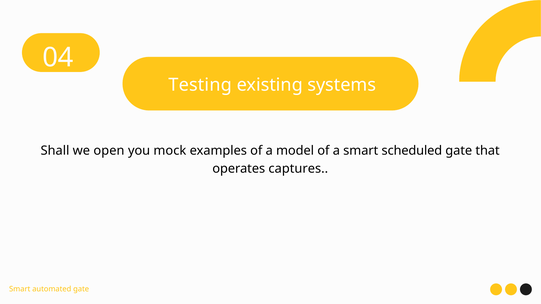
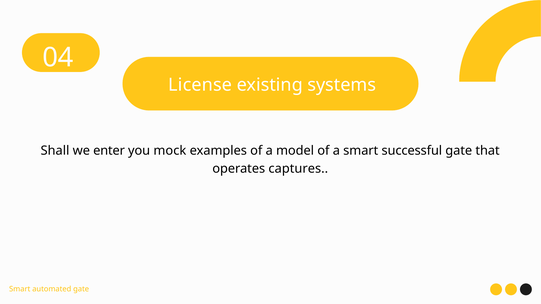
Testing: Testing -> License
open: open -> enter
scheduled: scheduled -> successful
